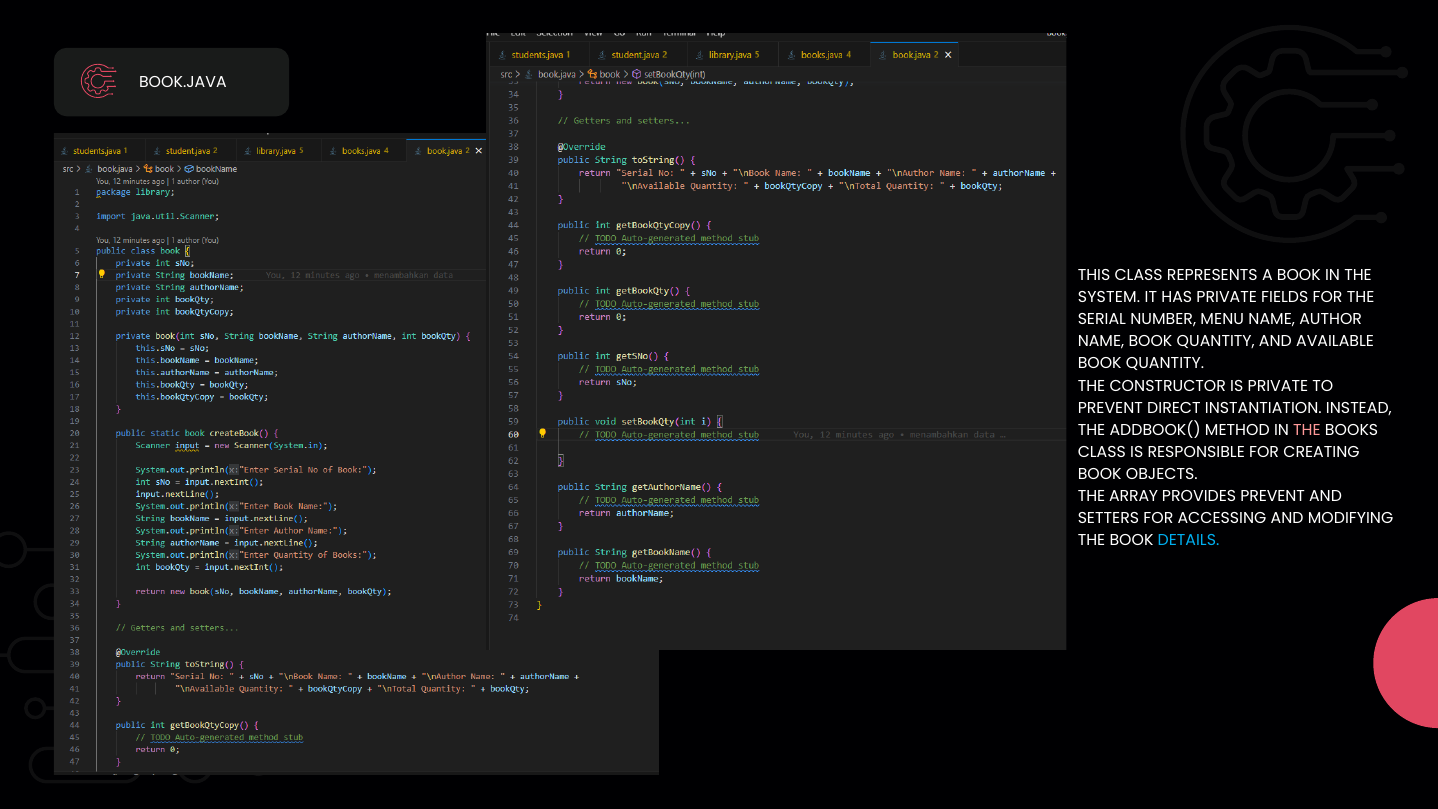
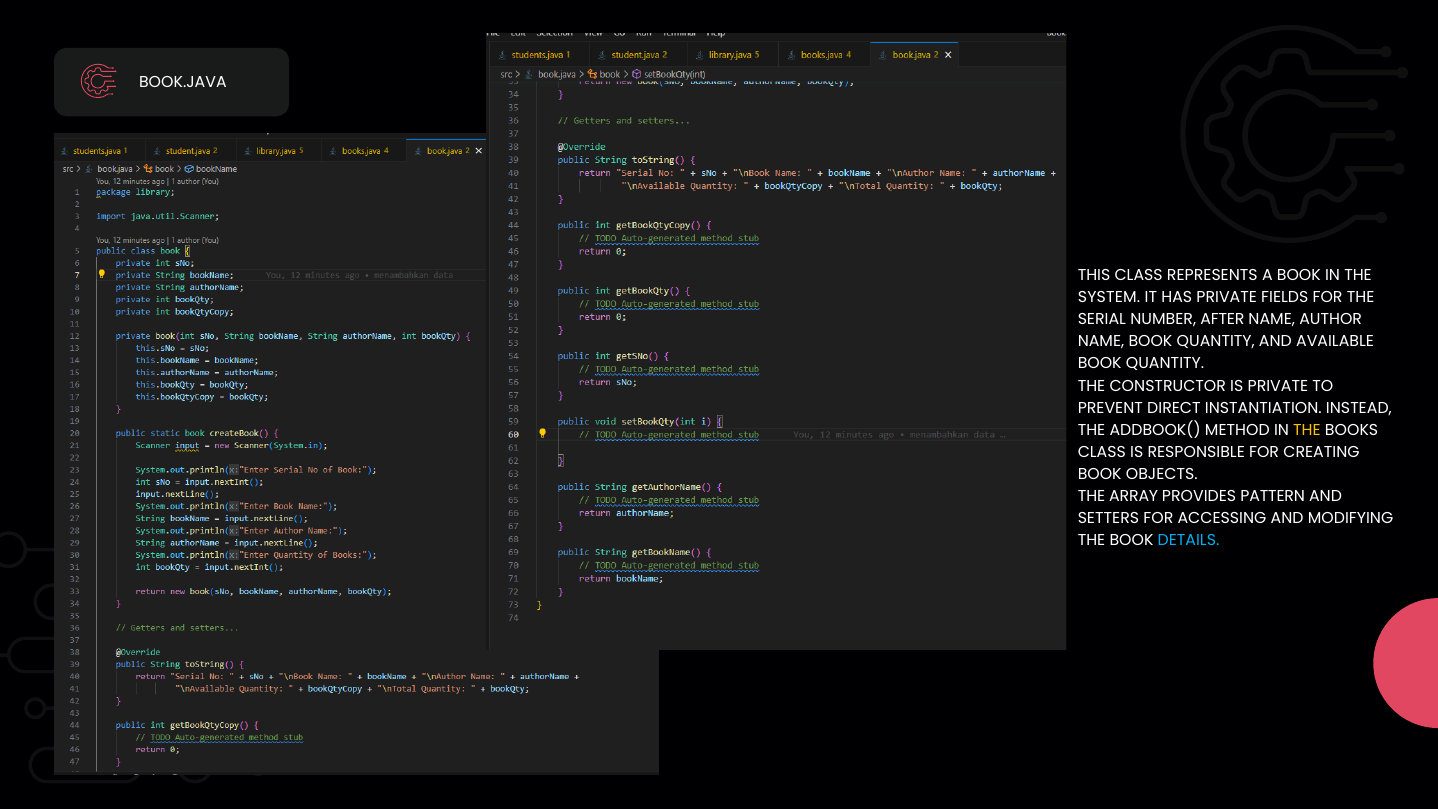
MENU: MENU -> AFTER
THE at (1307, 430) colour: pink -> yellow
PROVIDES PREVENT: PREVENT -> PATTERN
